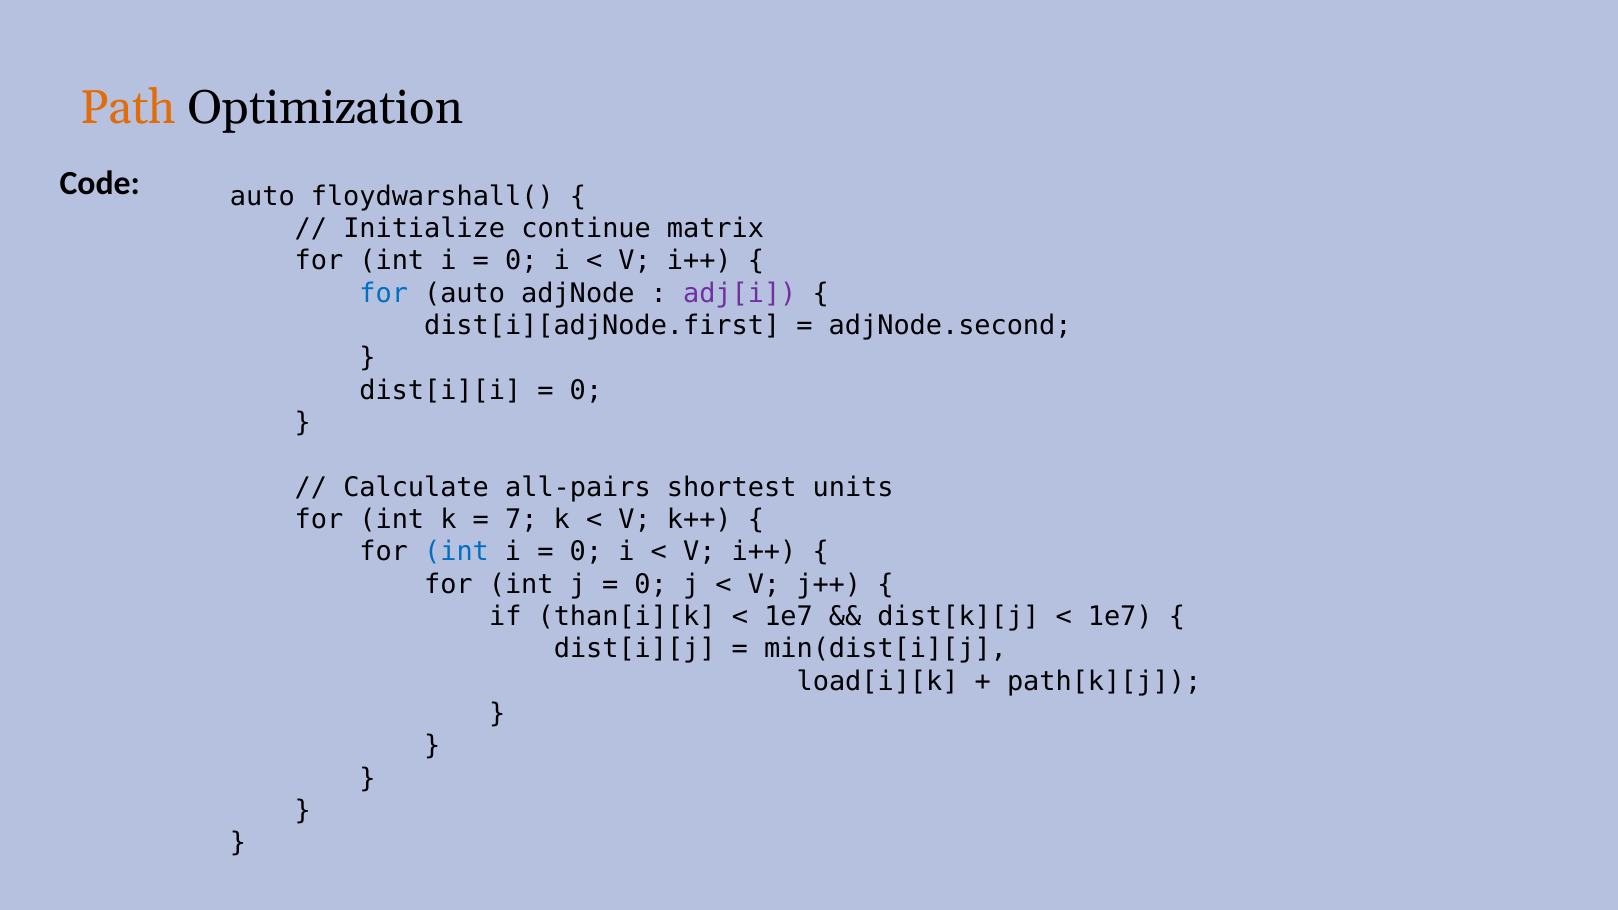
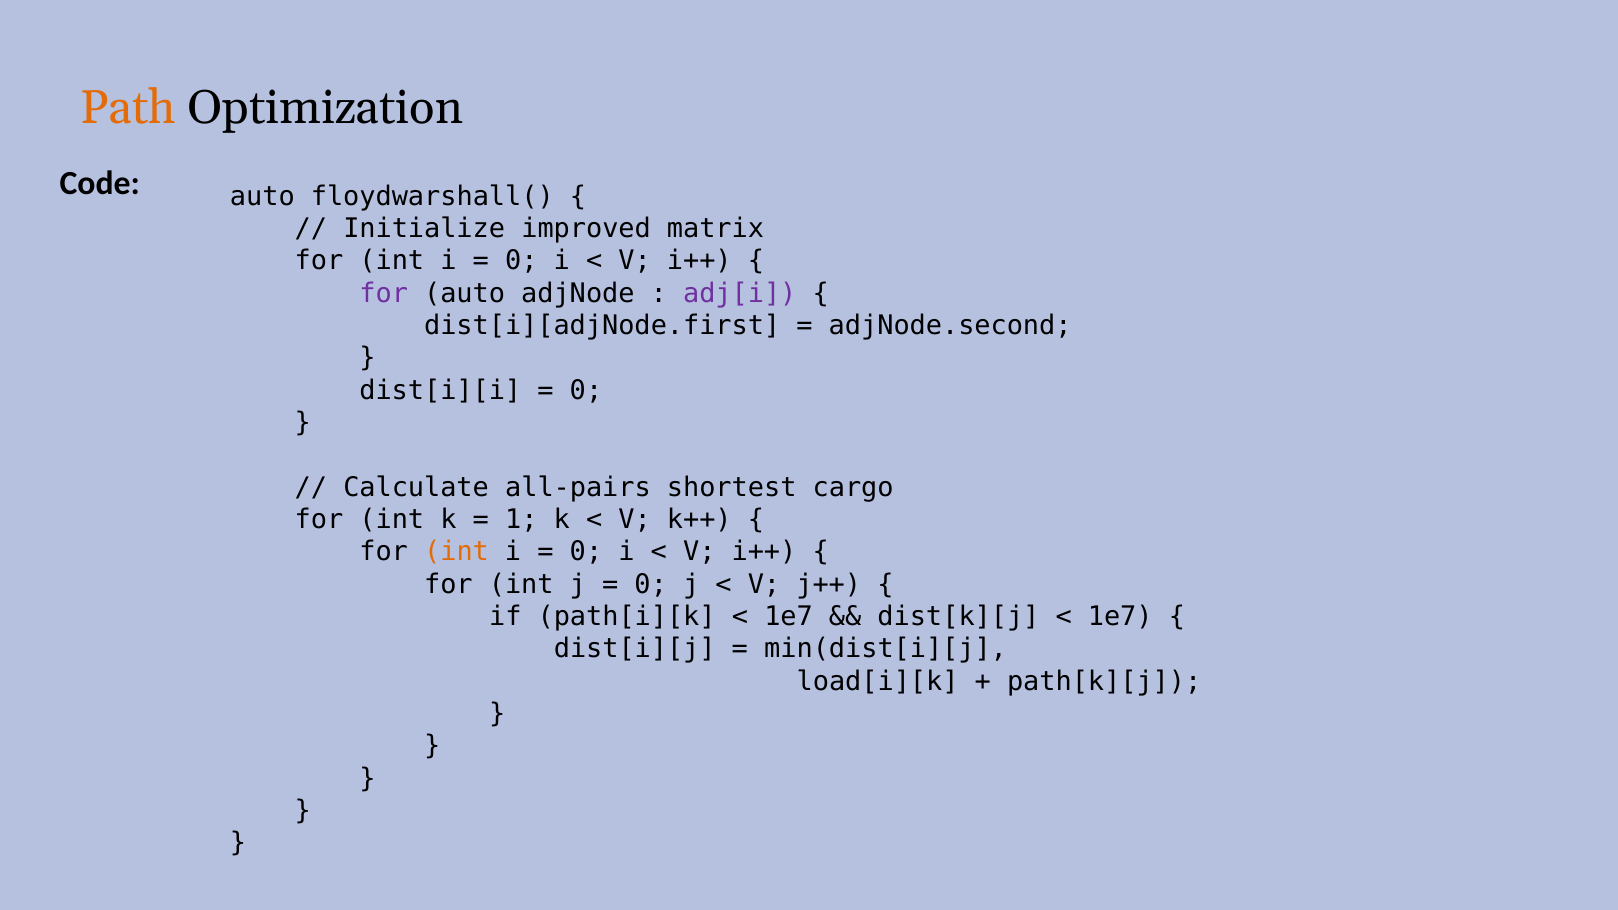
continue: continue -> improved
for at (384, 293) colour: blue -> purple
units: units -> cargo
7: 7 -> 1
int at (457, 552) colour: blue -> orange
than[i][k: than[i][k -> path[i][k
